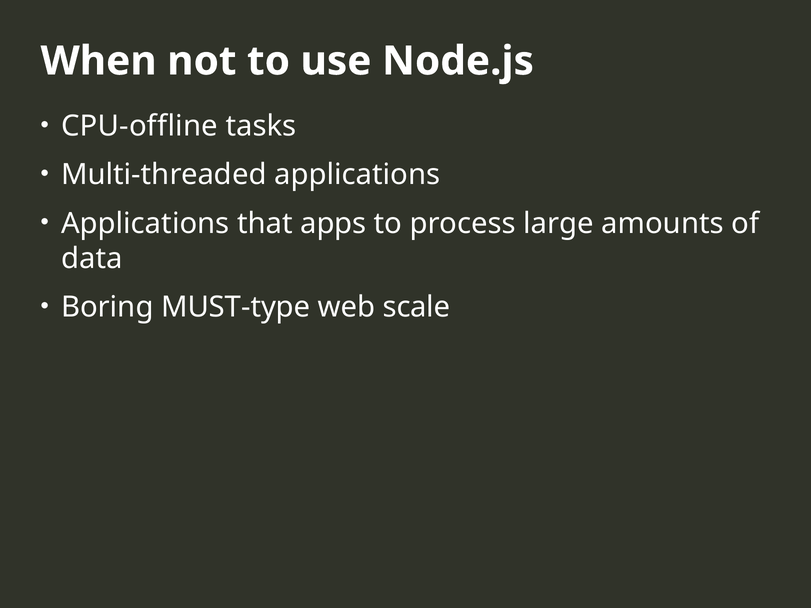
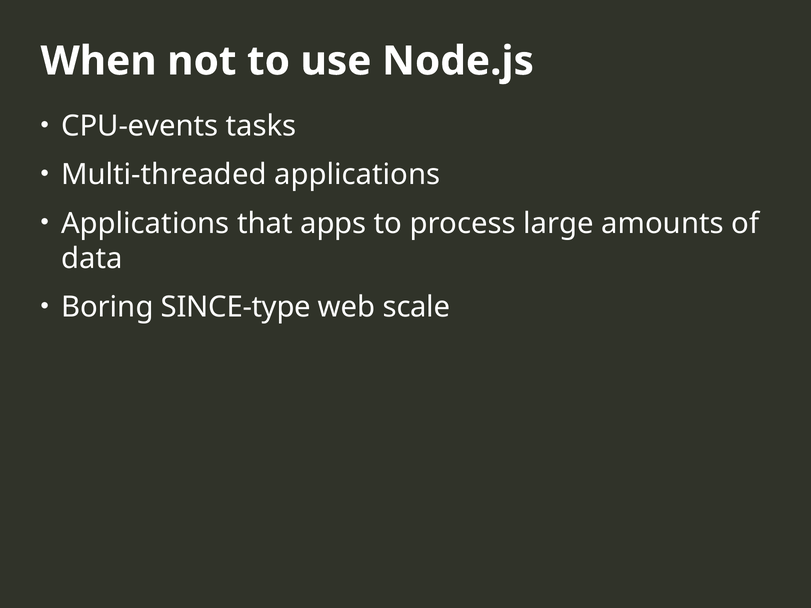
CPU-offline: CPU-offline -> CPU-events
MUST-type: MUST-type -> SINCE-type
